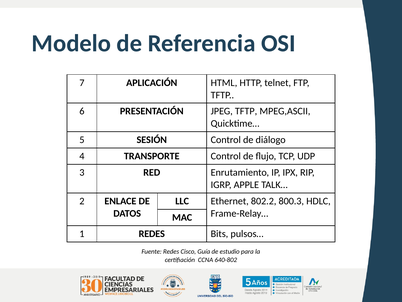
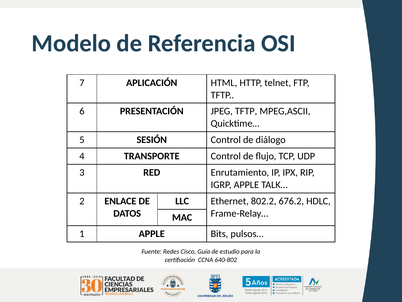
800.3: 800.3 -> 676.2
1 REDES: REDES -> APPLE
